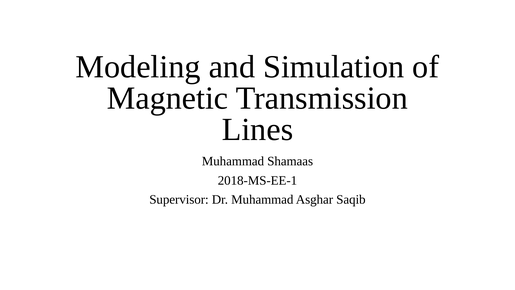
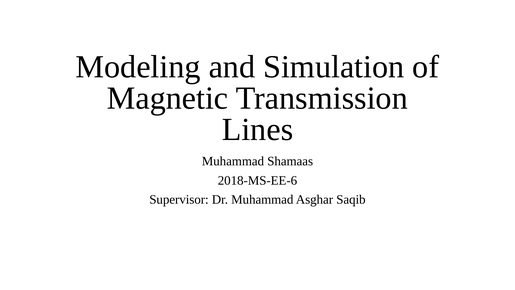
2018-MS-EE-1: 2018-MS-EE-1 -> 2018-MS-EE-6
